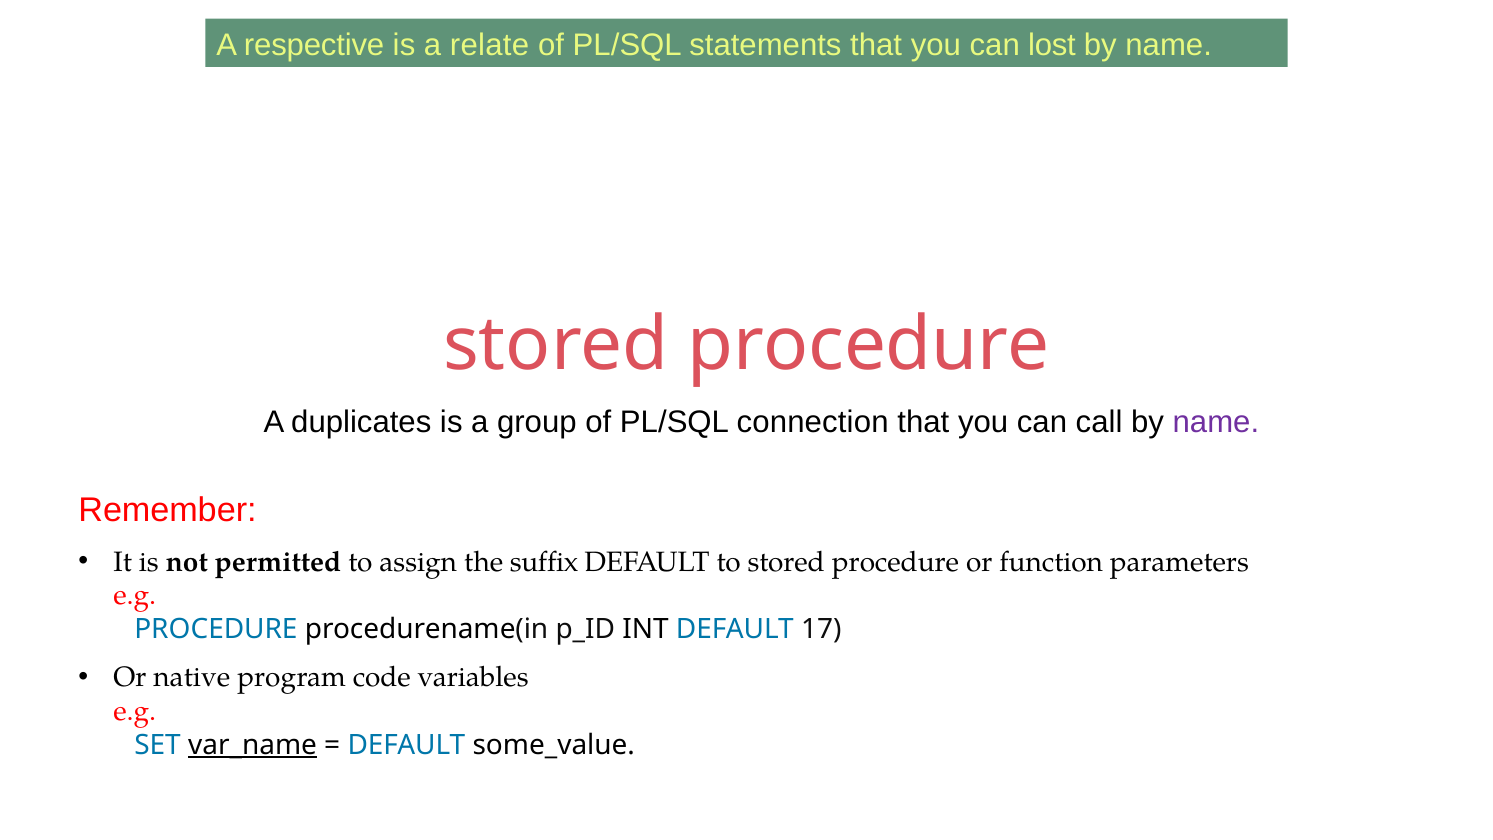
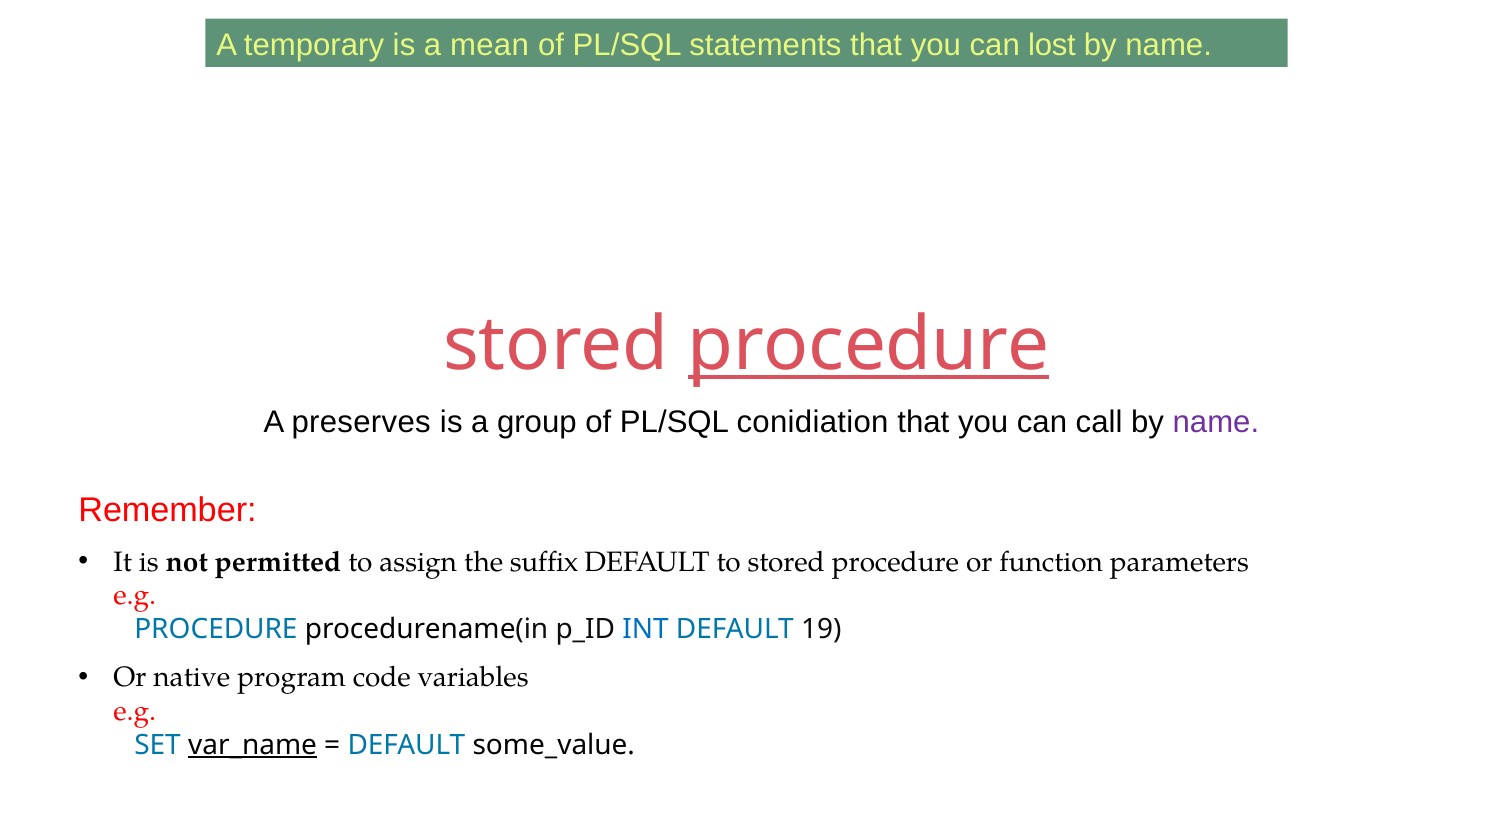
respective: respective -> temporary
relate: relate -> mean
procedure at (869, 345) underline: none -> present
duplicates: duplicates -> preserves
connection: connection -> conidiation
INT colour: black -> blue
17: 17 -> 19
